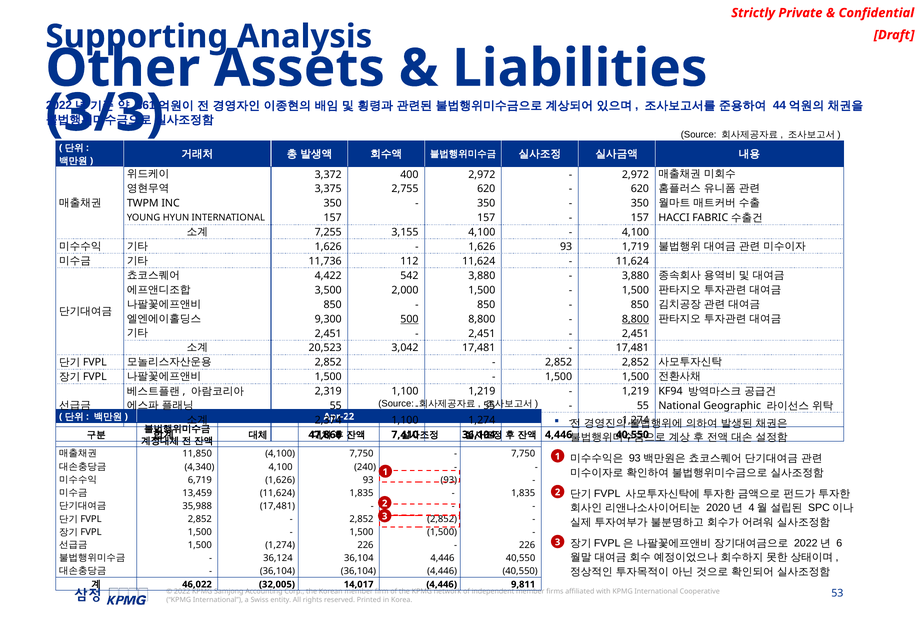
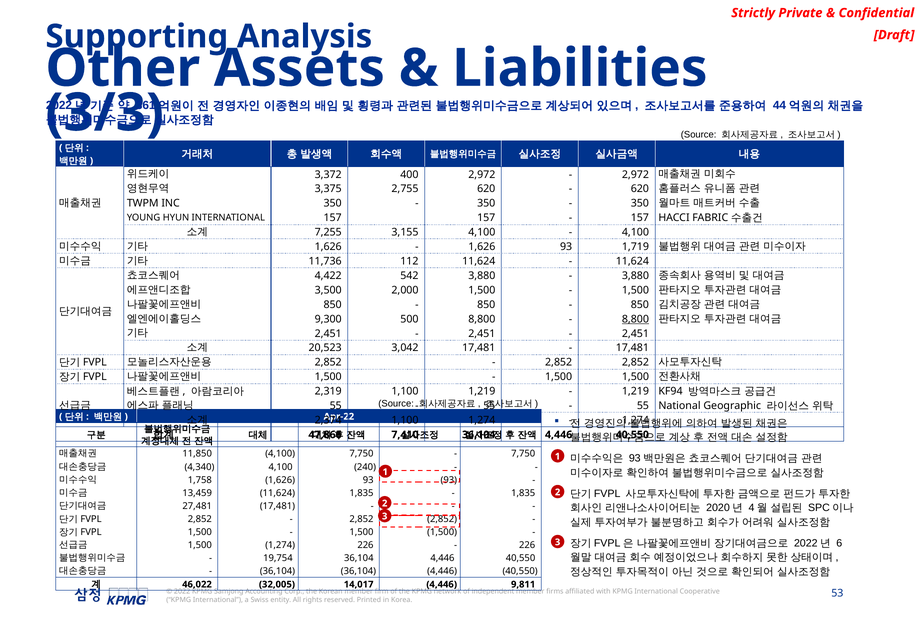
500 underline: present -> none
6,719: 6,719 -> 1,758
35,988: 35,988 -> 27,481
36,124: 36,124 -> 19,754
